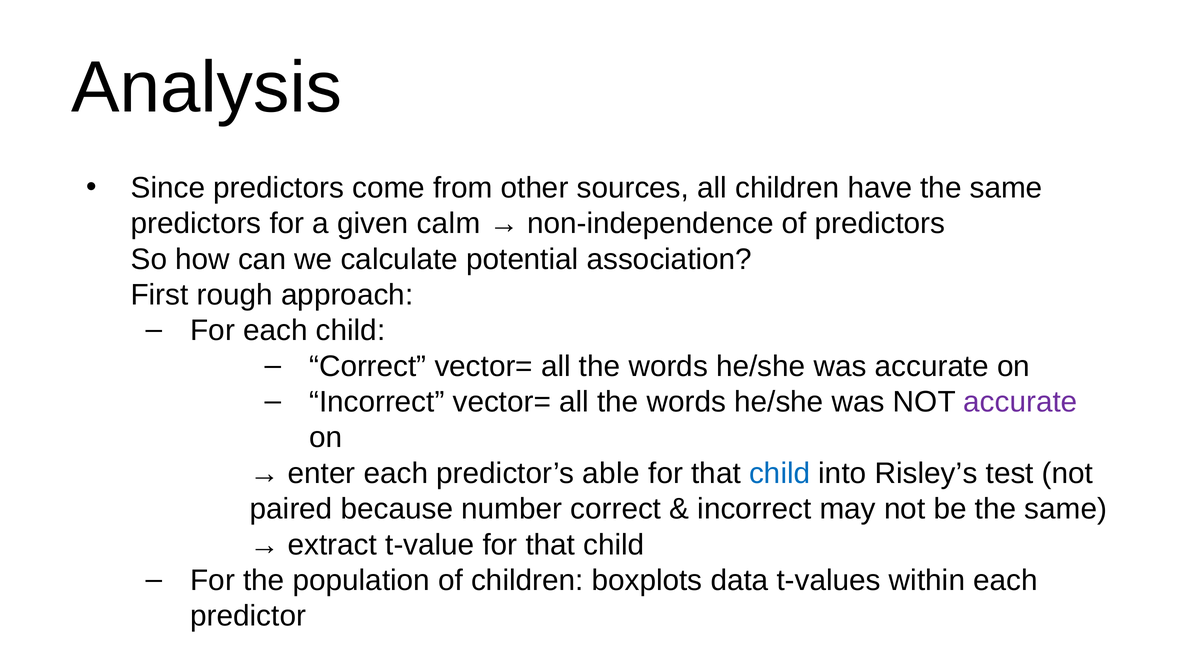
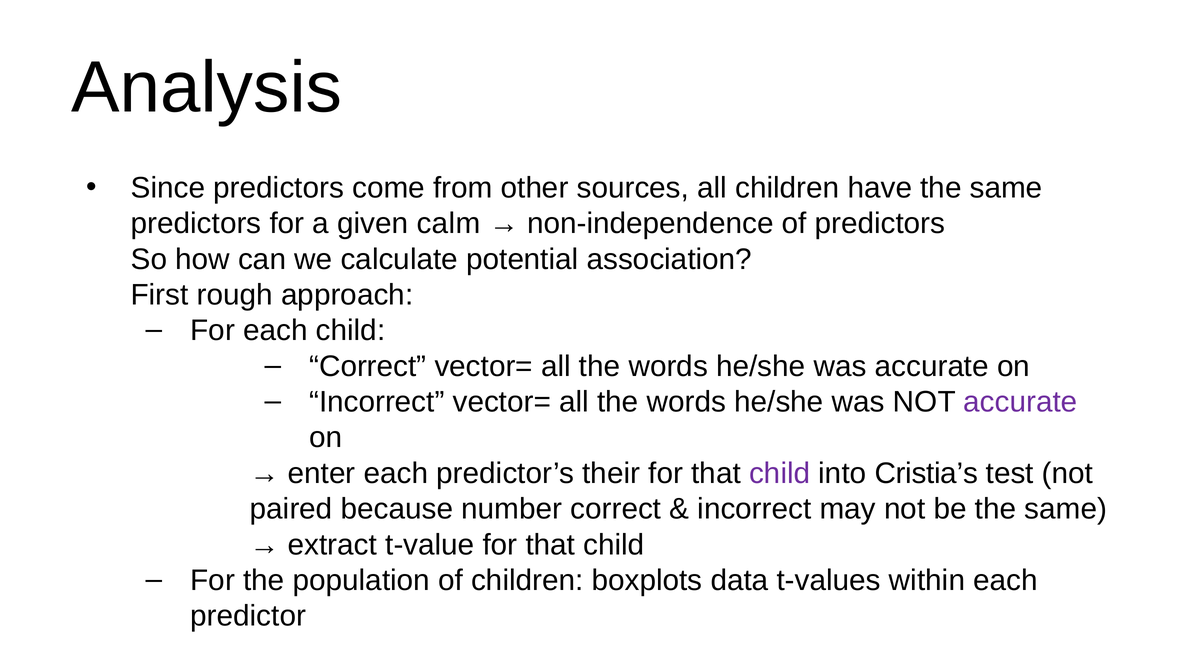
able: able -> their
child at (780, 474) colour: blue -> purple
Risley’s: Risley’s -> Cristia’s
